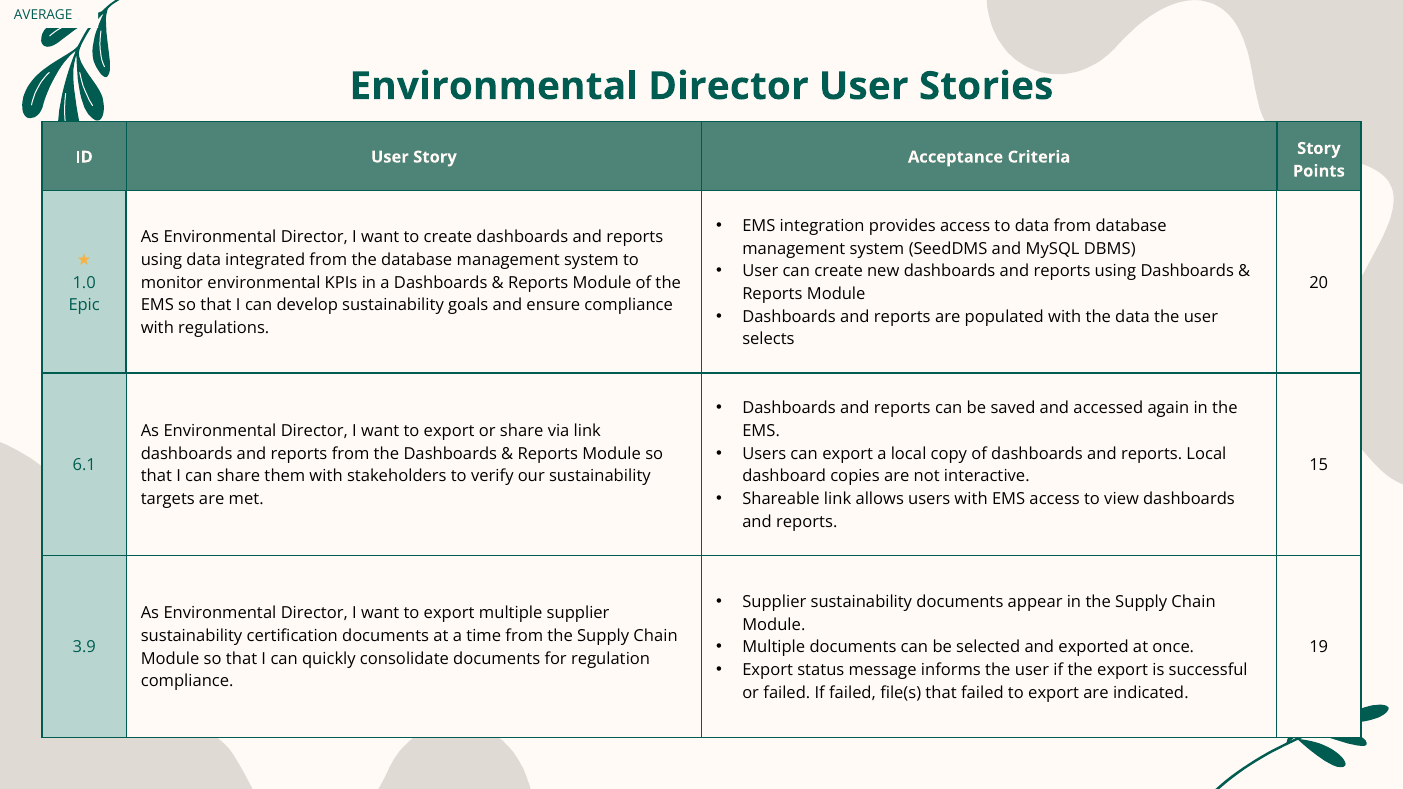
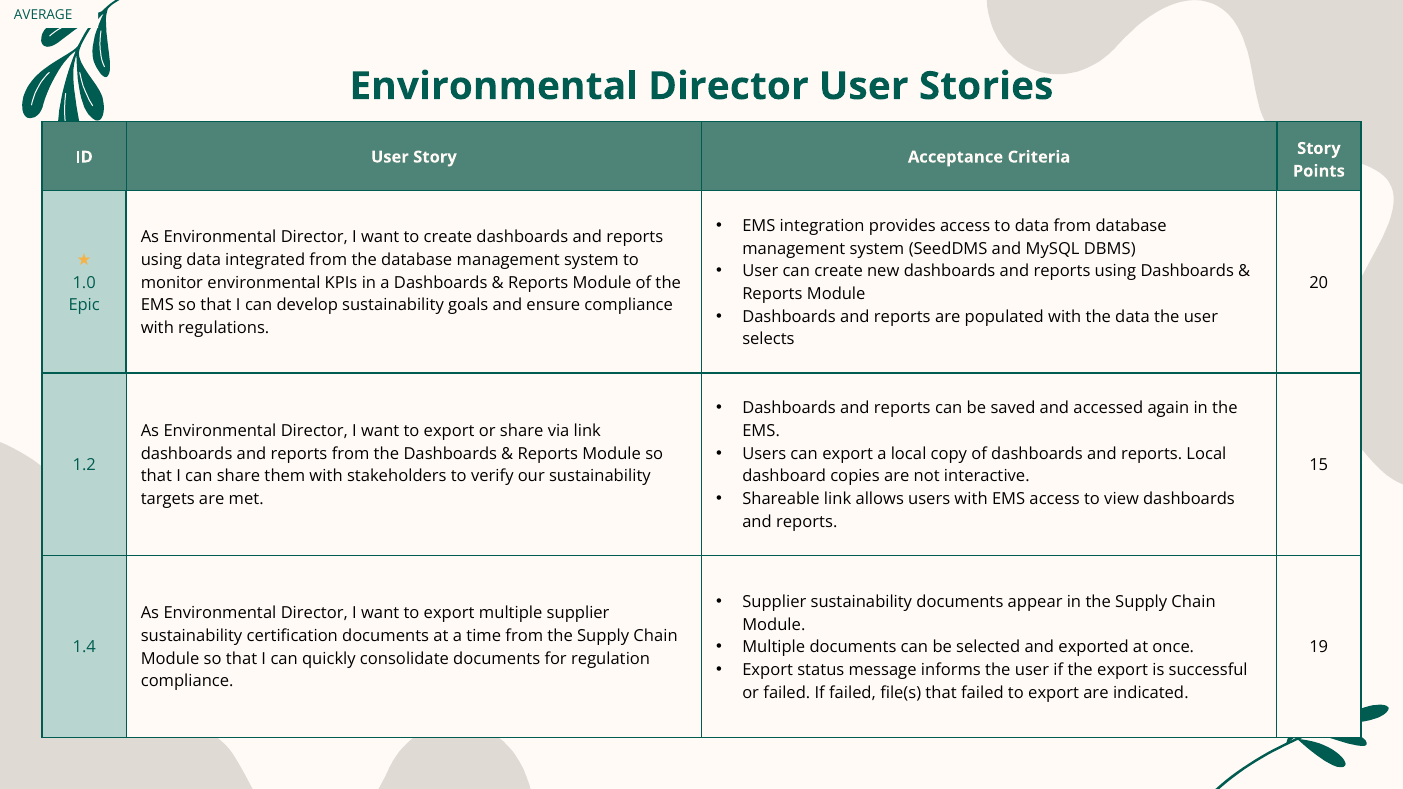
6.1: 6.1 -> 1.2
3.9: 3.9 -> 1.4
